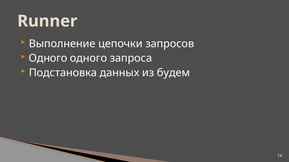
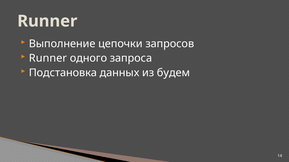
Одного at (48, 58): Одного -> Runner
